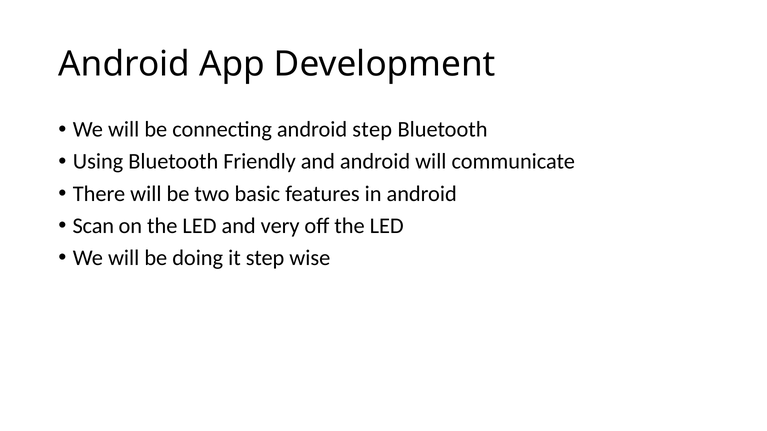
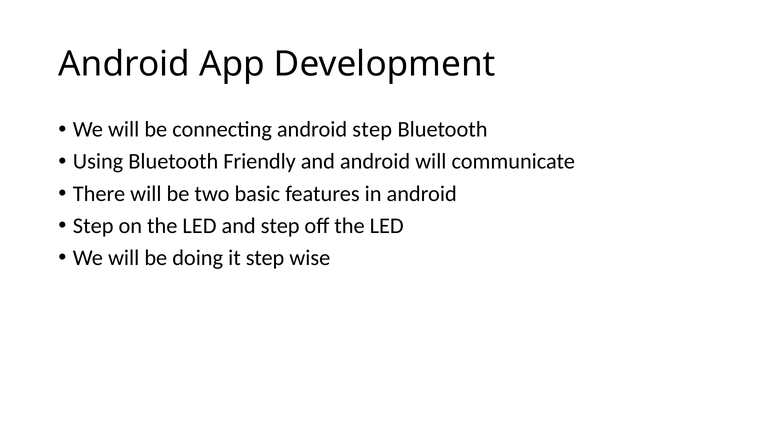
Scan at (93, 226): Scan -> Step
and very: very -> step
